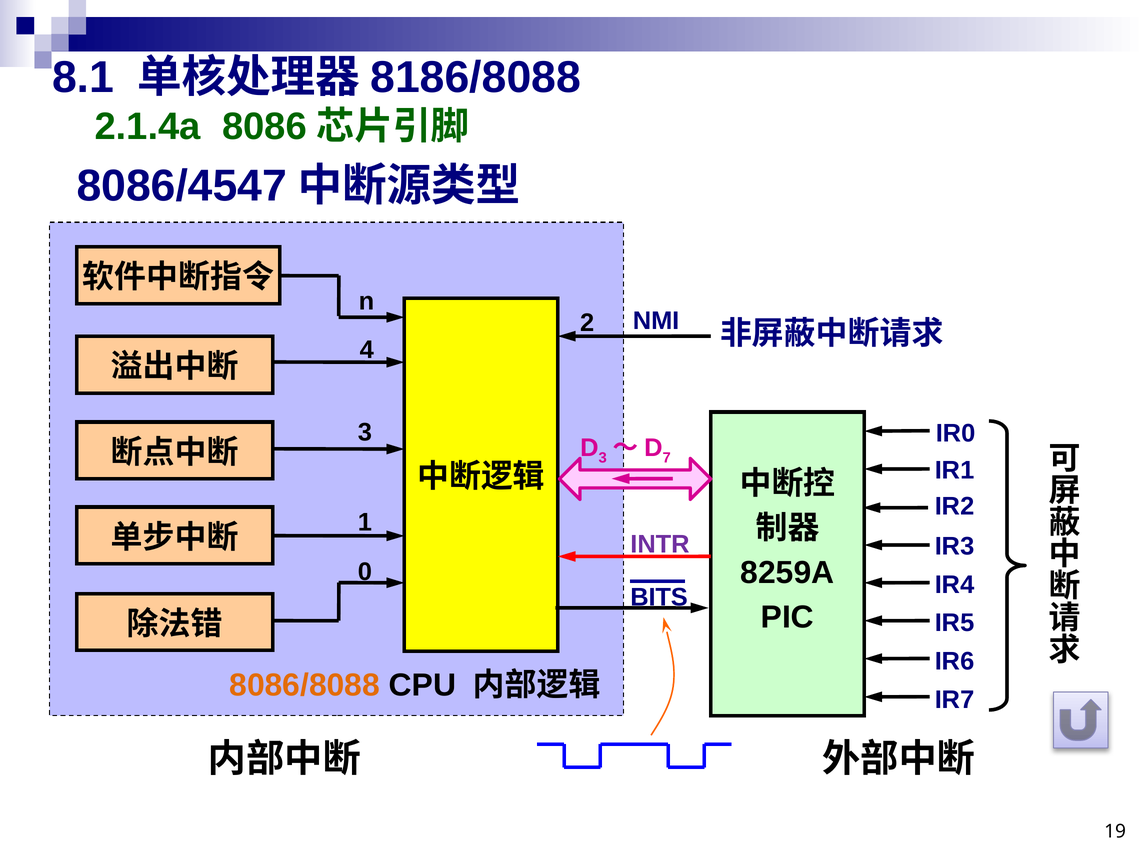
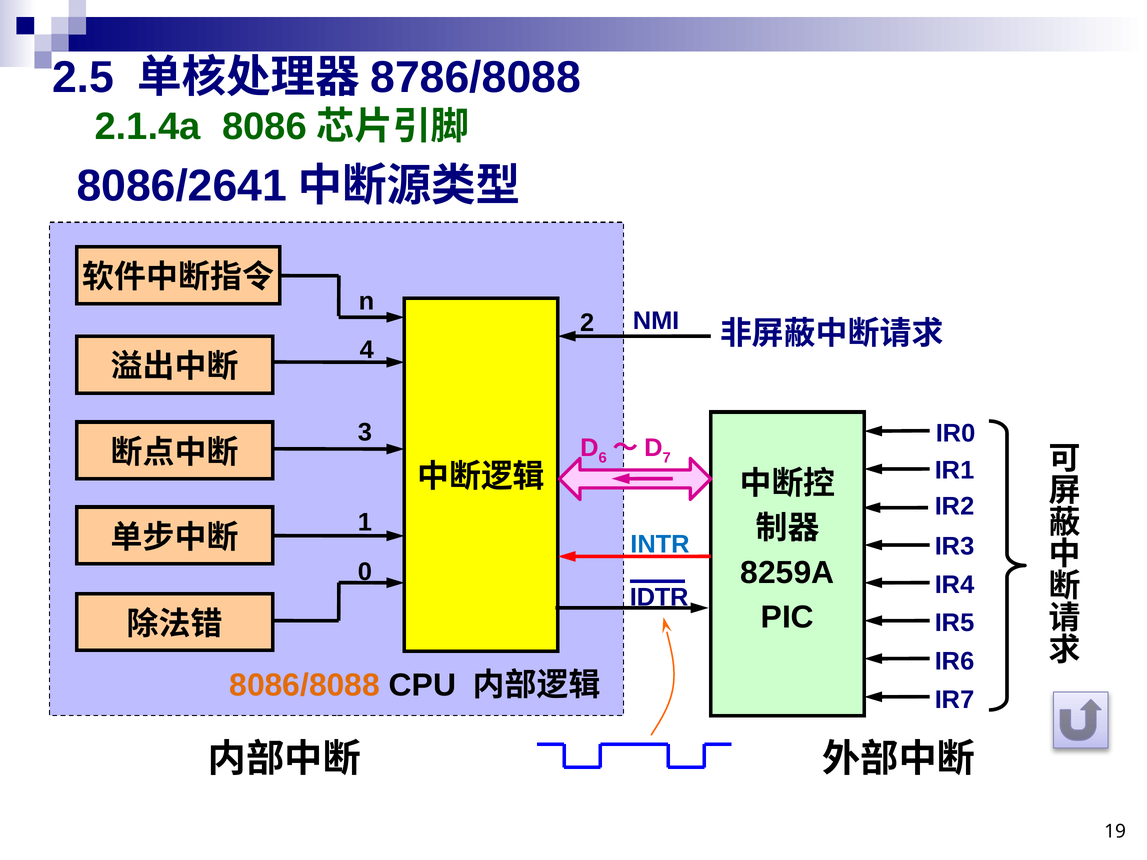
8.1: 8.1 -> 2.5
8186/8088: 8186/8088 -> 8786/8088
8086/4547: 8086/4547 -> 8086/2641
3 at (603, 458): 3 -> 6
INTR colour: purple -> blue
BITS: BITS -> IDTR
